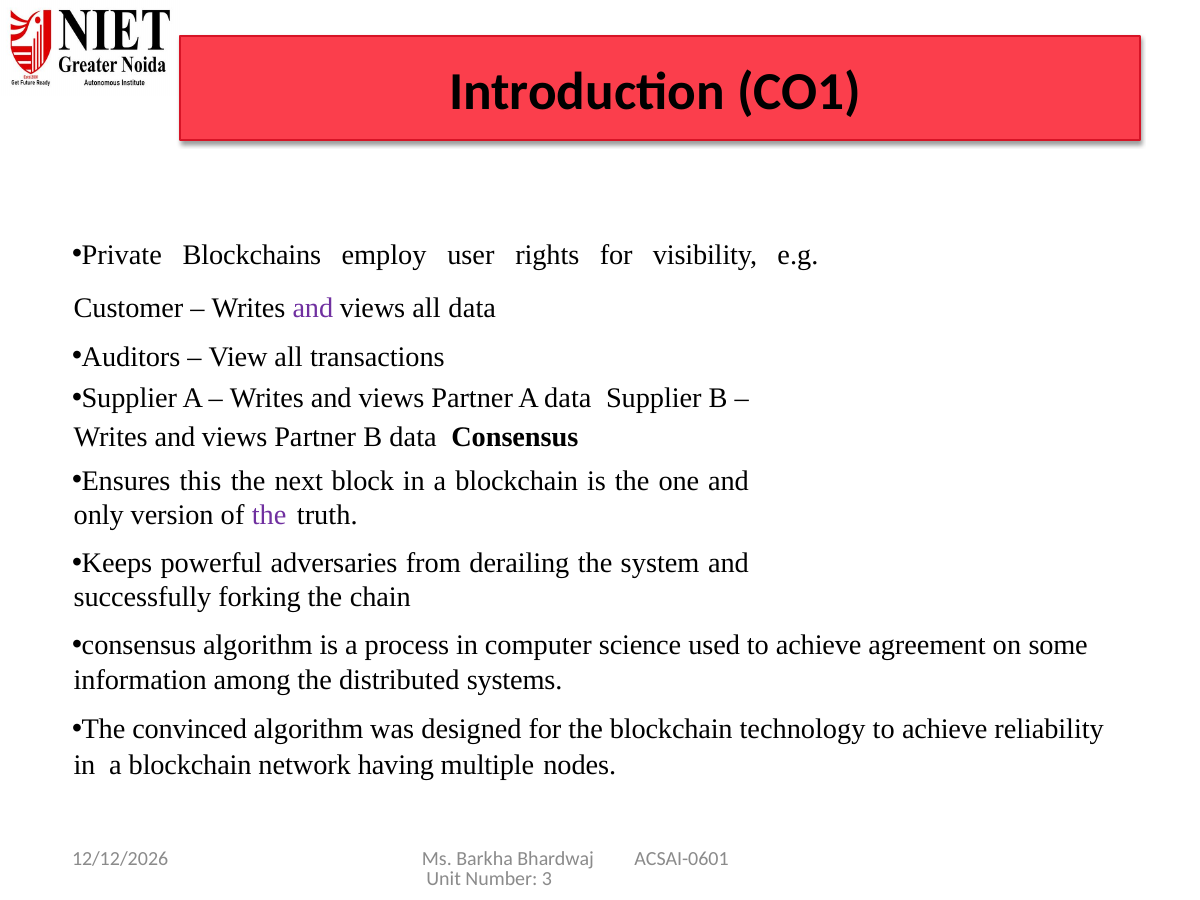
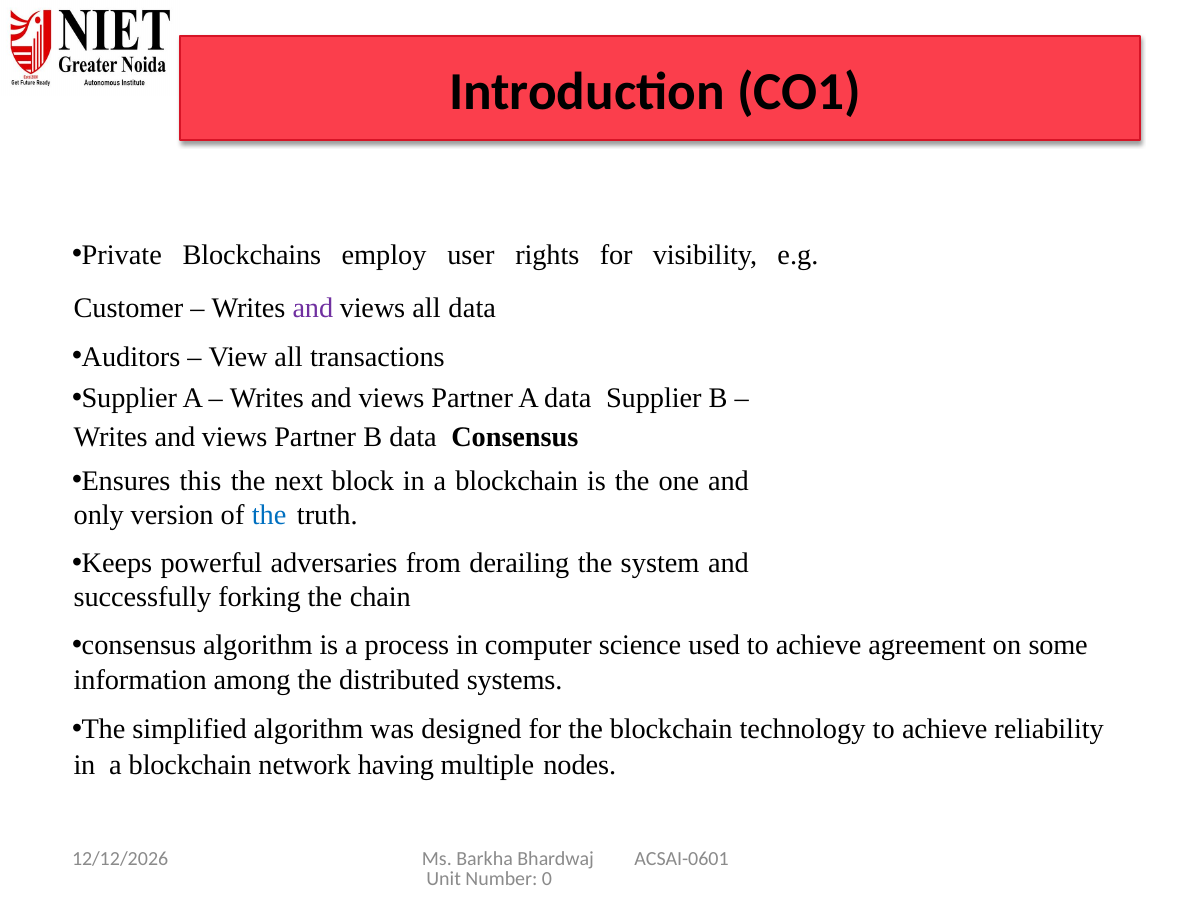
the at (269, 515) colour: purple -> blue
convinced: convinced -> simplified
3: 3 -> 0
